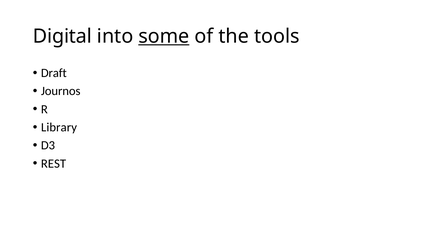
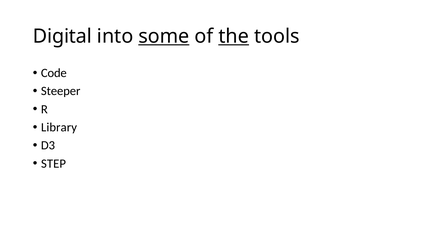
the underline: none -> present
Draft: Draft -> Code
Journos: Journos -> Steeper
REST: REST -> STEP
